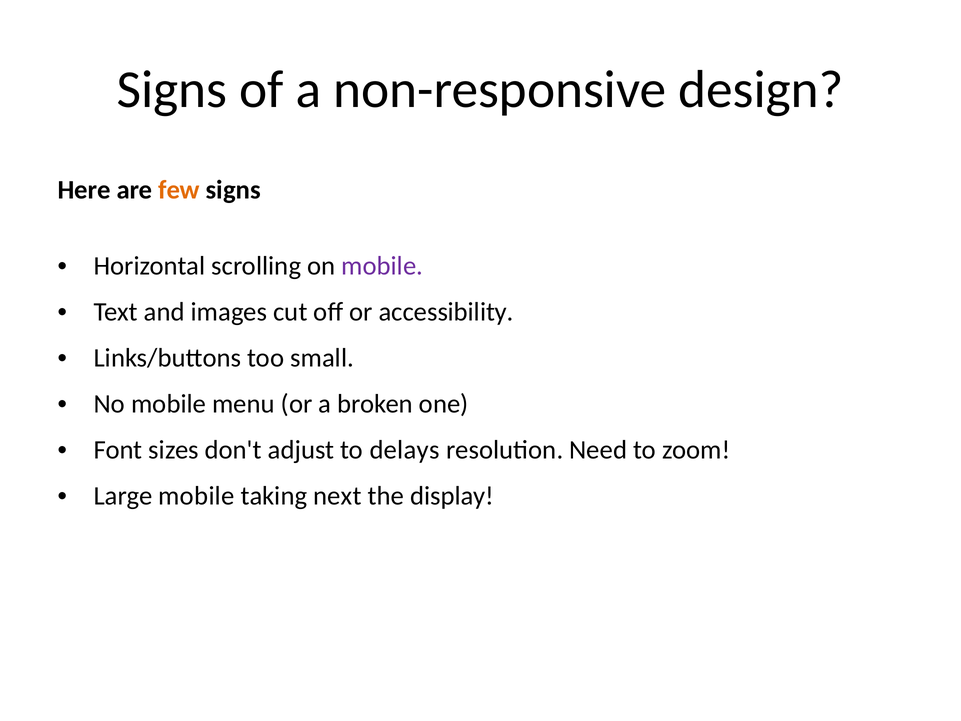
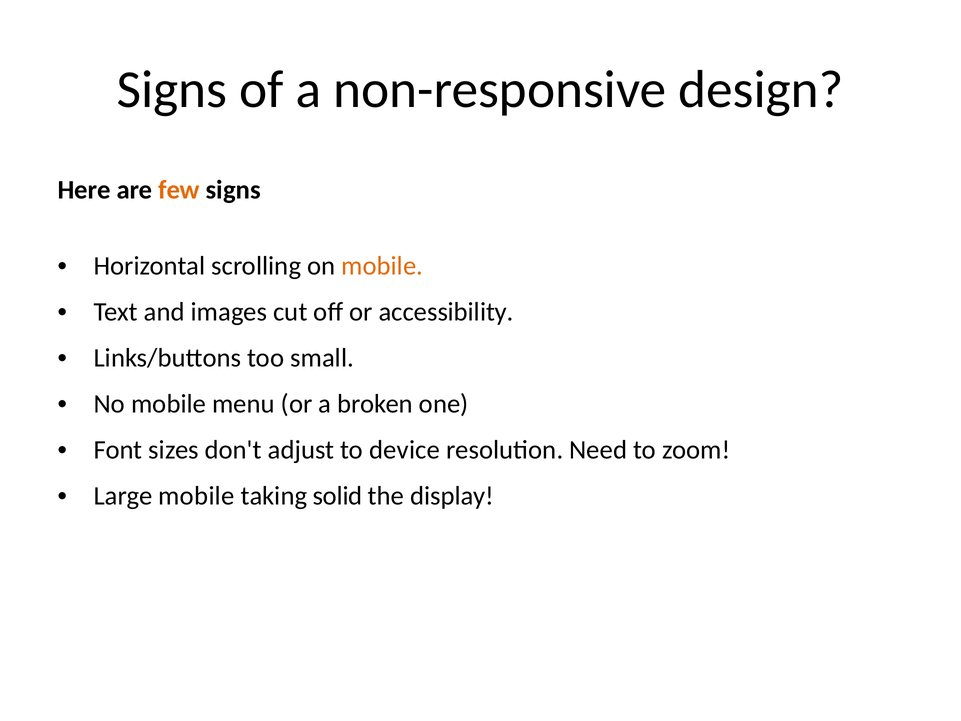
mobile at (382, 266) colour: purple -> orange
delays: delays -> device
next: next -> solid
